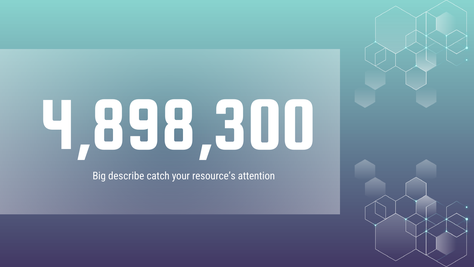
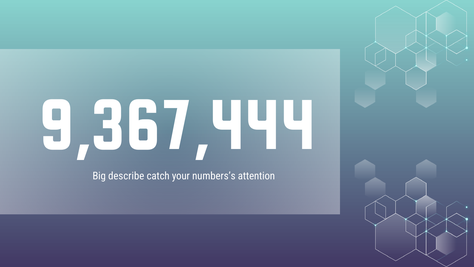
4,898,300: 4,898,300 -> 9,367,444
resource’s: resource’s -> numbers’s
